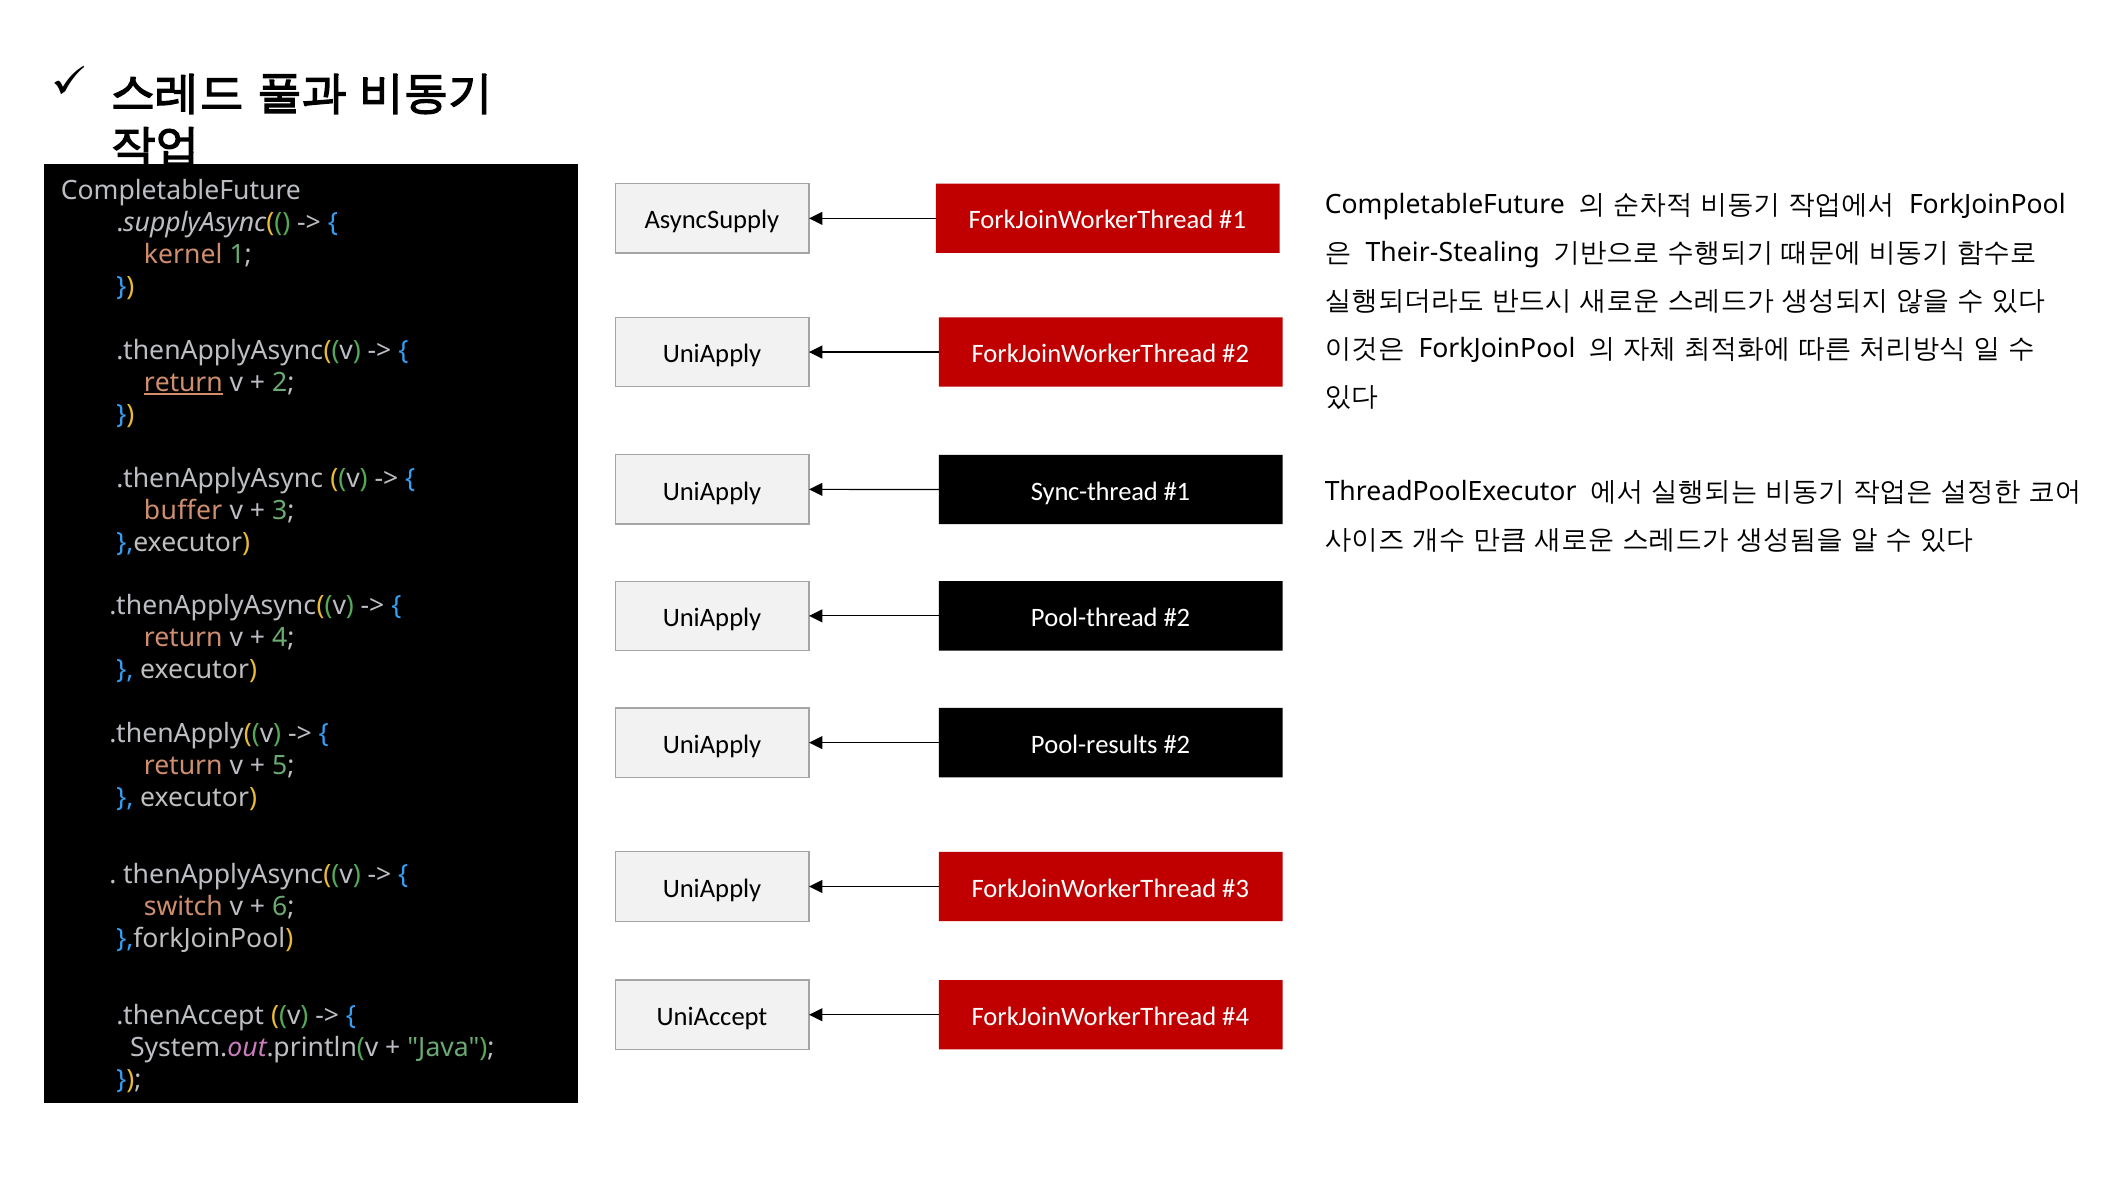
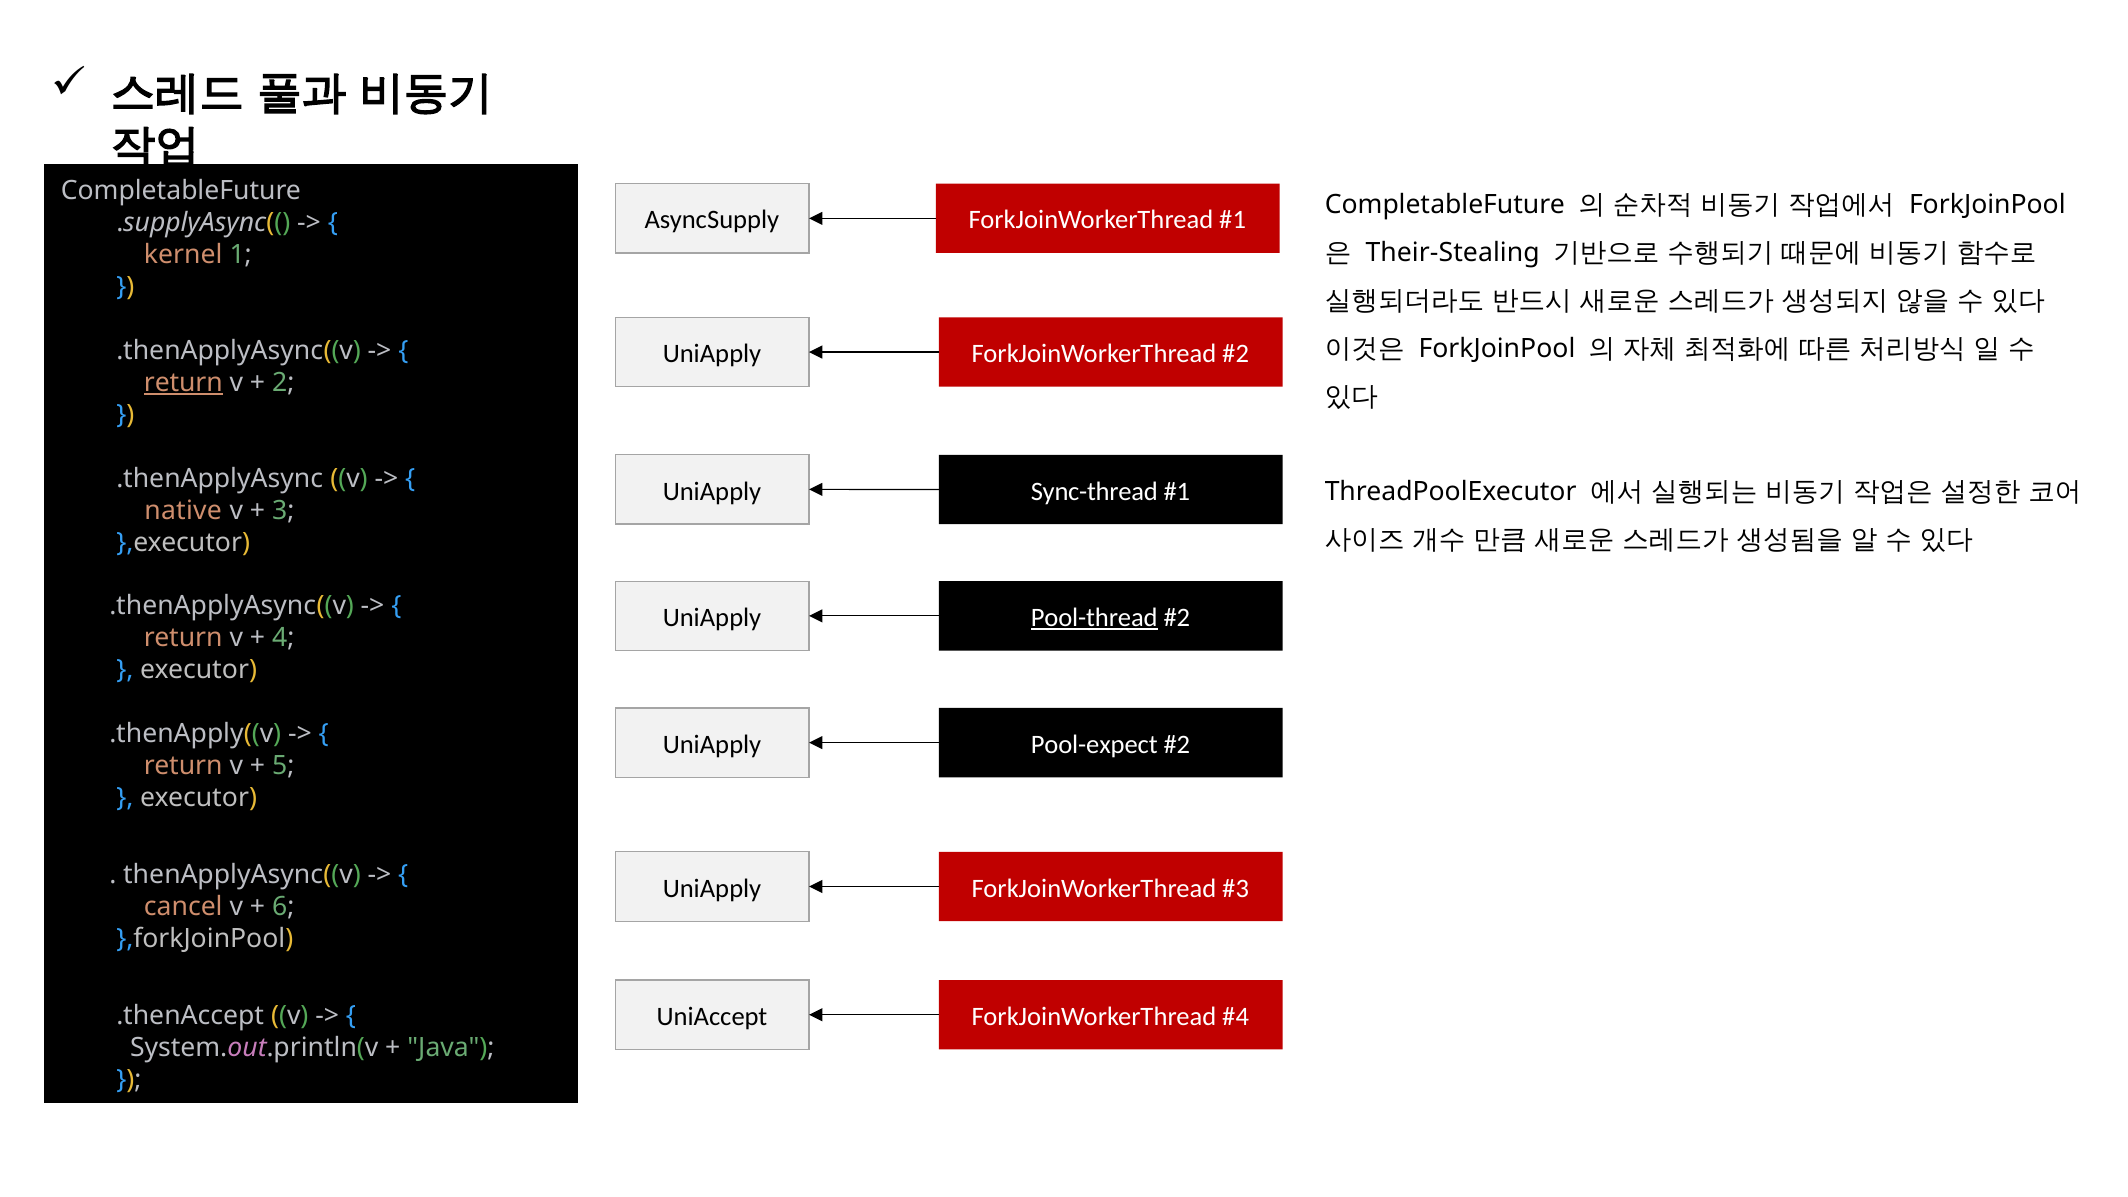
buffer: buffer -> native
Pool-thread underline: none -> present
Pool-results: Pool-results -> Pool-expect
switch: switch -> cancel
